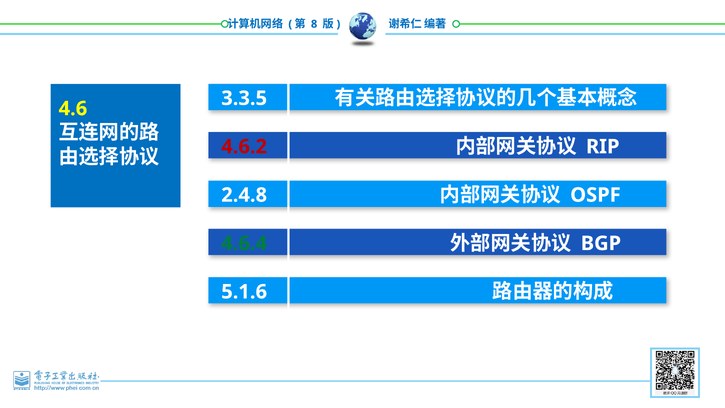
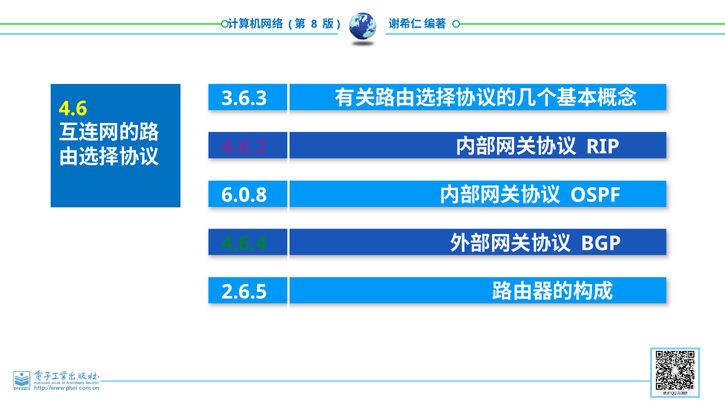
3.3.5: 3.3.5 -> 3.6.3
4.6.2 colour: red -> purple
2.4.8: 2.4.8 -> 6.0.8
5.1.6: 5.1.6 -> 2.6.5
